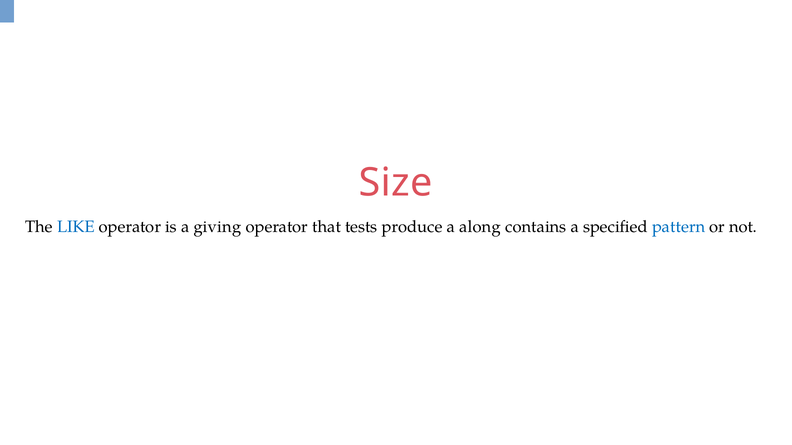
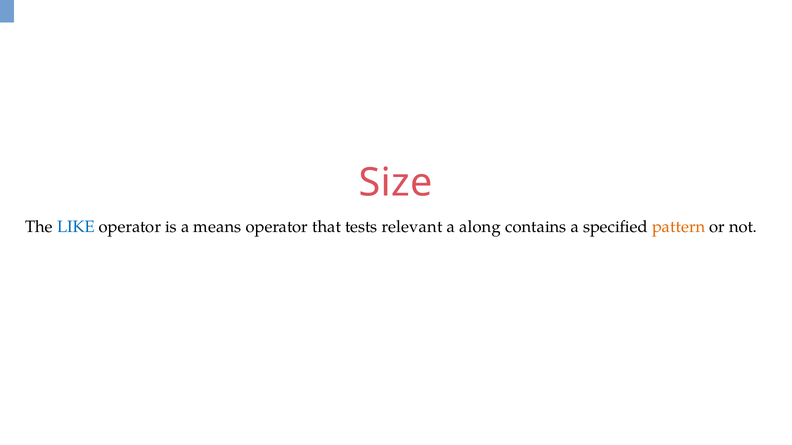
giving: giving -> means
produce: produce -> relevant
pattern colour: blue -> orange
